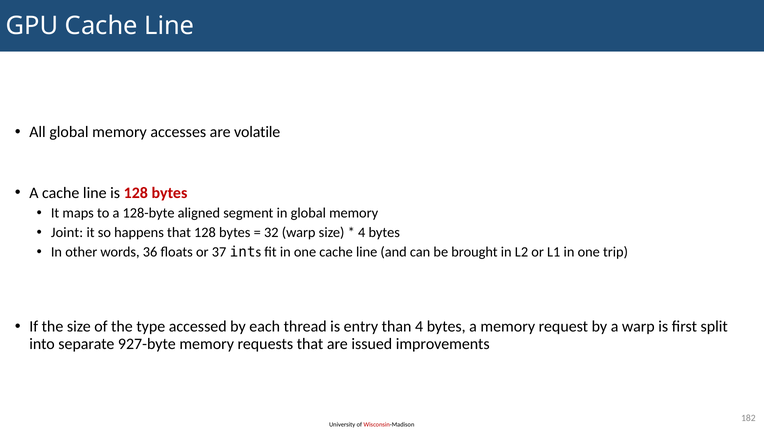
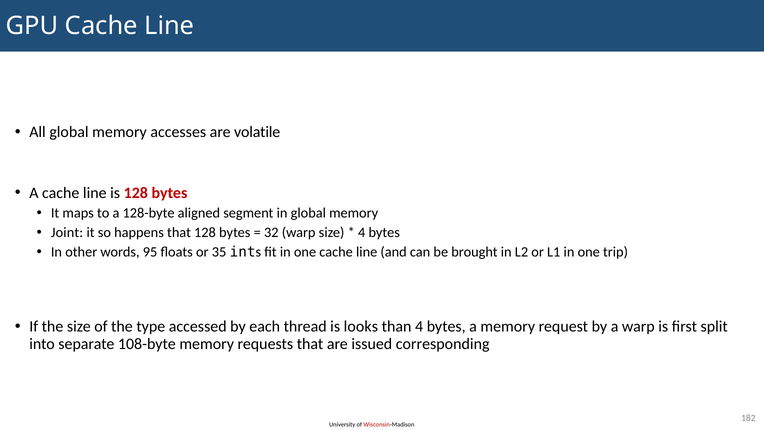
36: 36 -> 95
37: 37 -> 35
entry: entry -> looks
927-byte: 927-byte -> 108-byte
improvements: improvements -> corresponding
